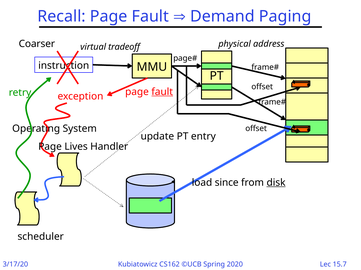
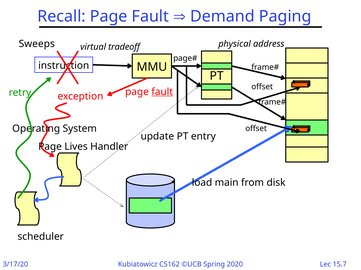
Coarser: Coarser -> Sweeps
since: since -> main
disk underline: present -> none
